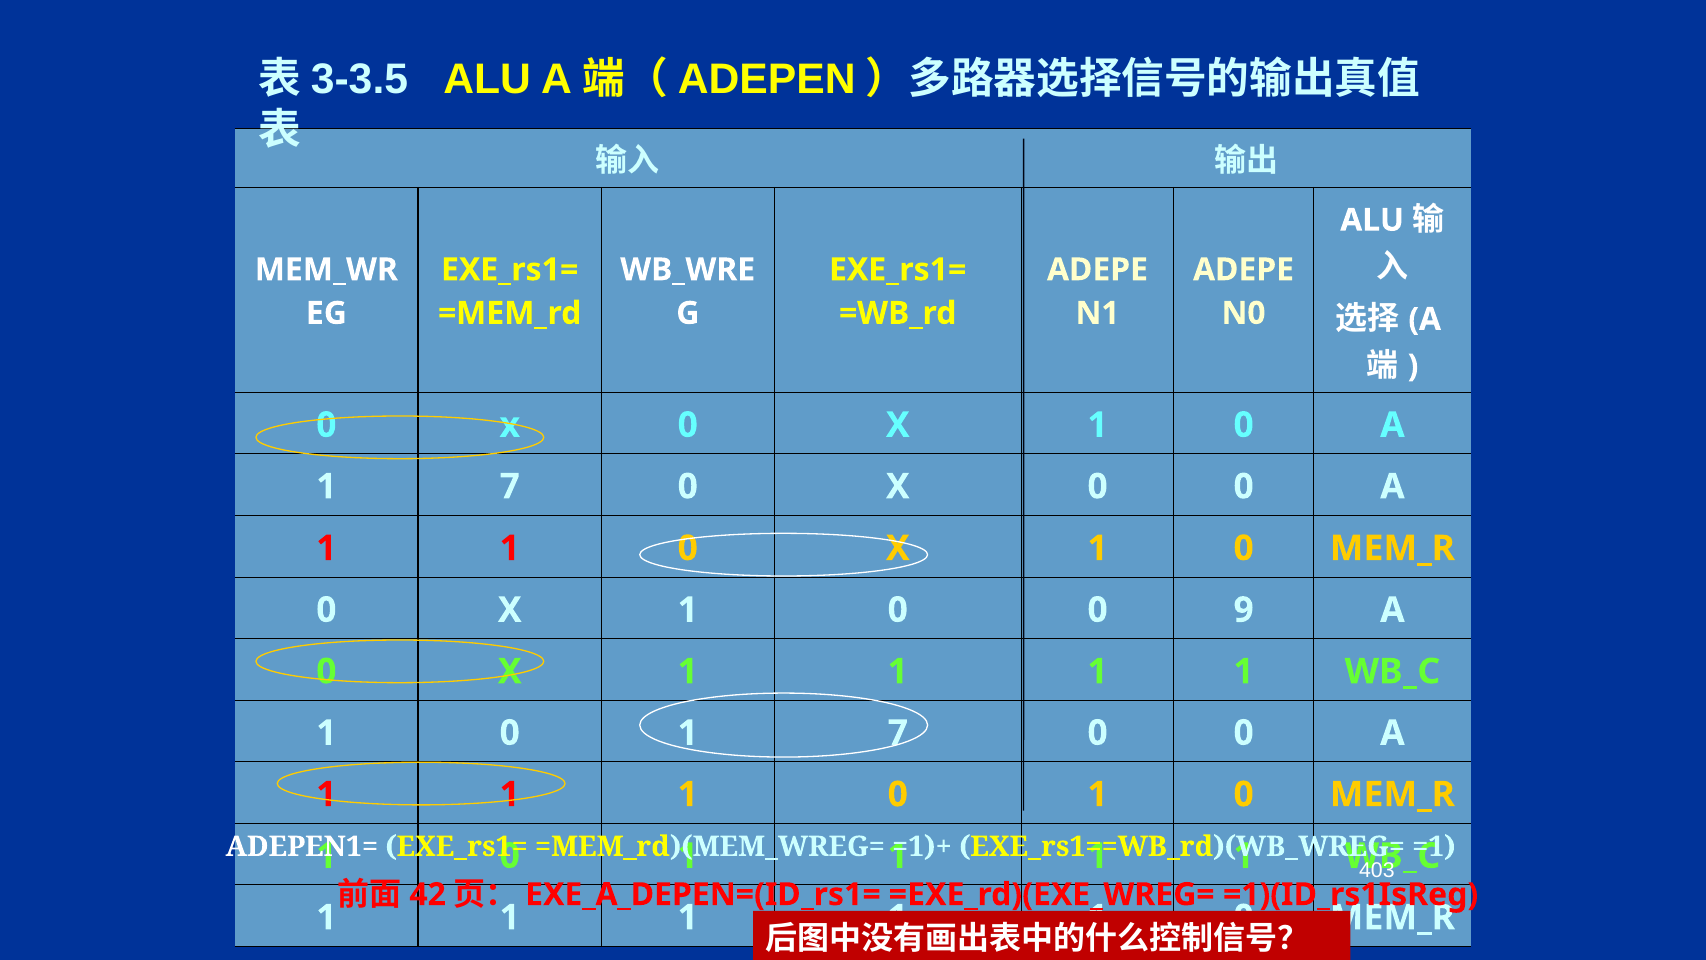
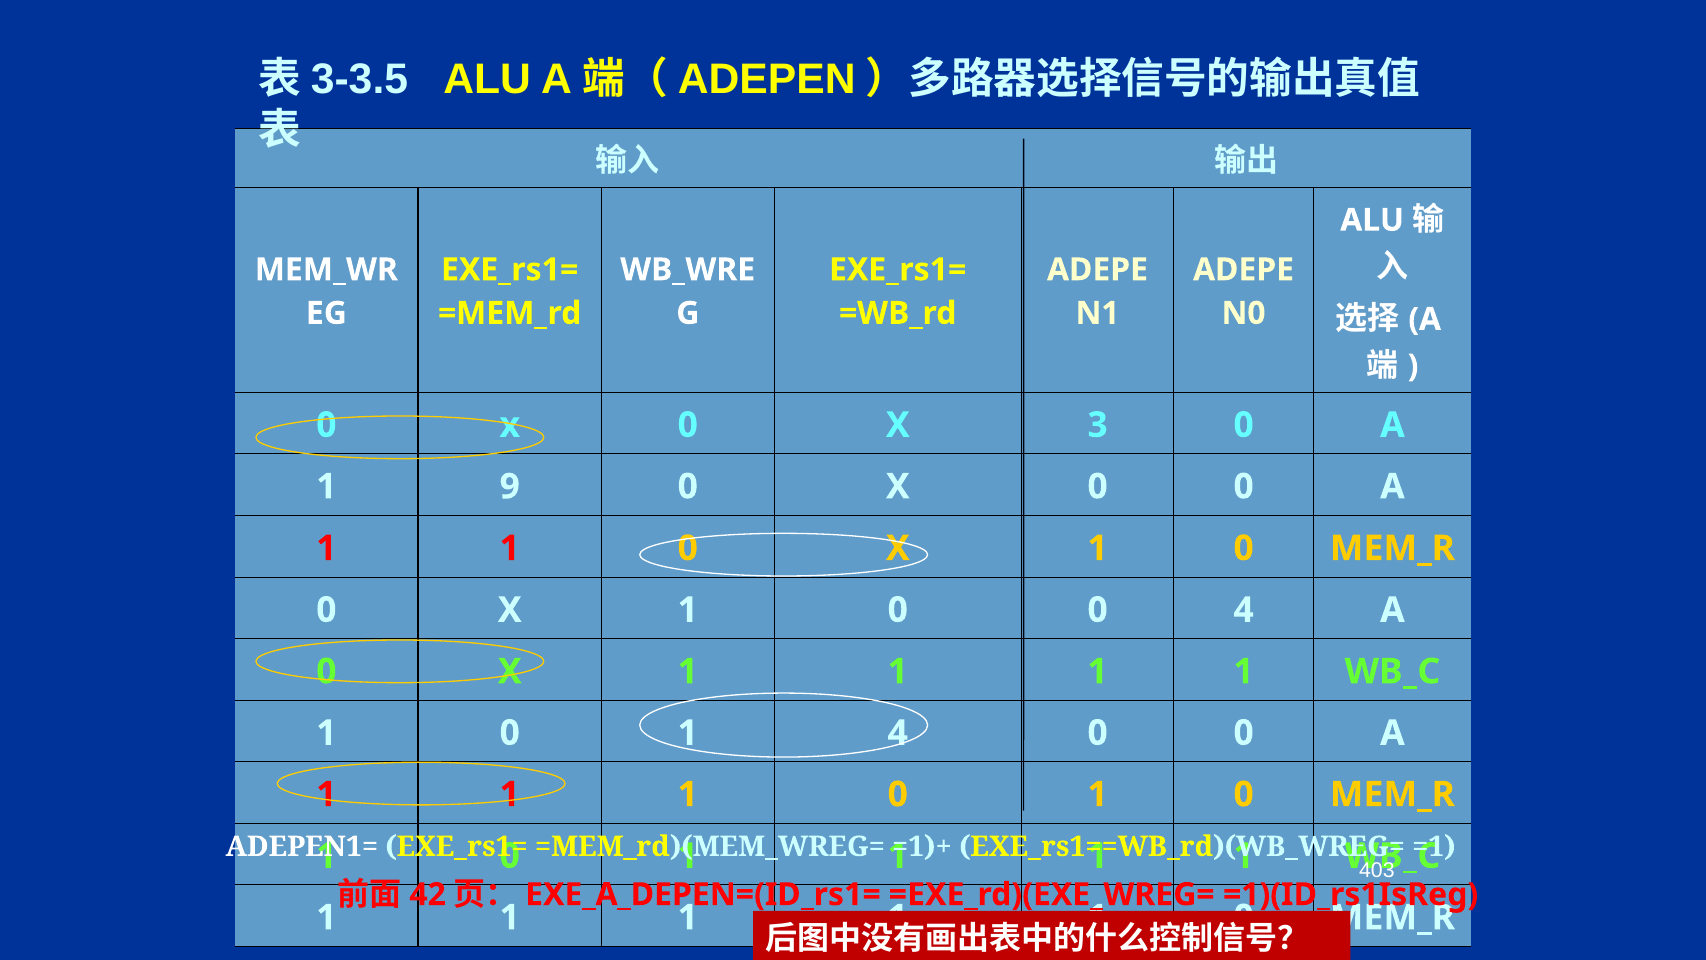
x 0 X 1: 1 -> 3
7 at (510, 486): 7 -> 9
0 9: 9 -> 4
0 1 7: 7 -> 4
